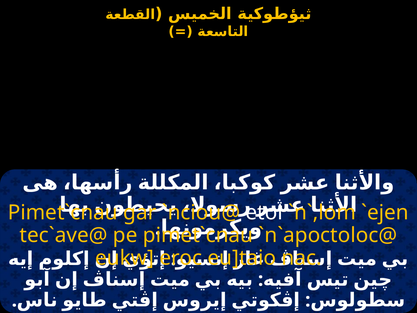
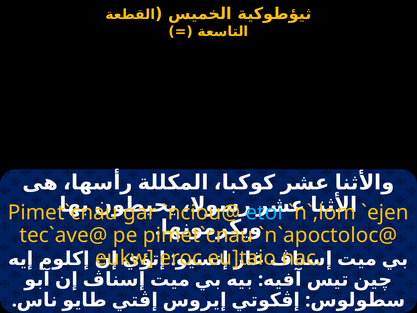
etoi colour: white -> light blue
